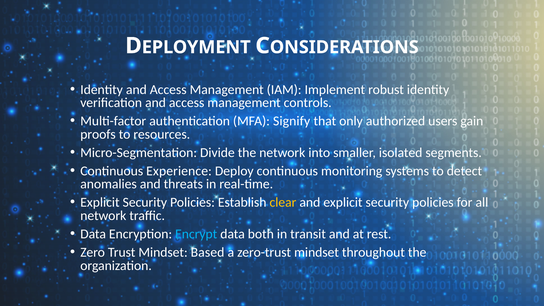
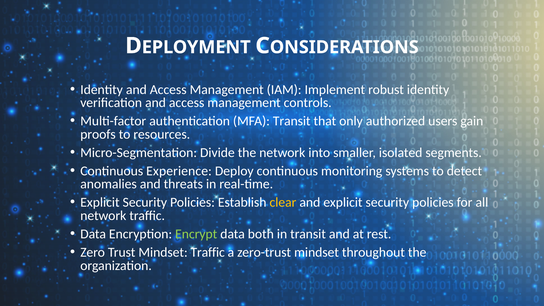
MFA Signify: Signify -> Transit
Encrypt colour: light blue -> light green
Mindset Based: Based -> Traffic
